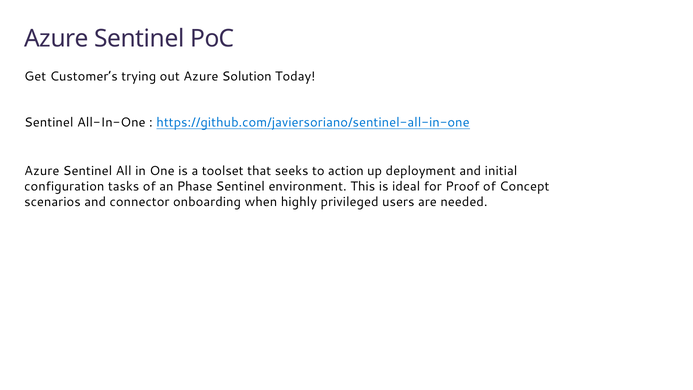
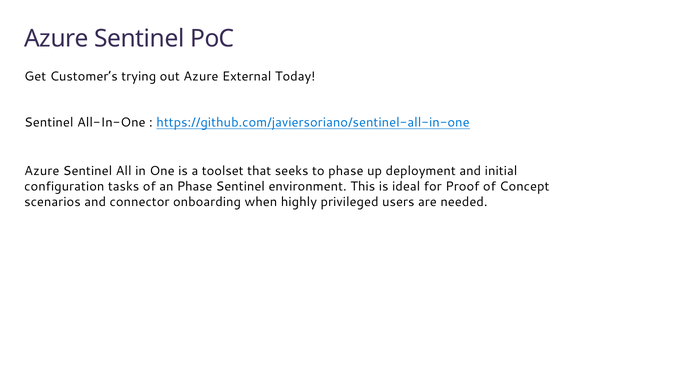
Solution: Solution -> External
to action: action -> phase
